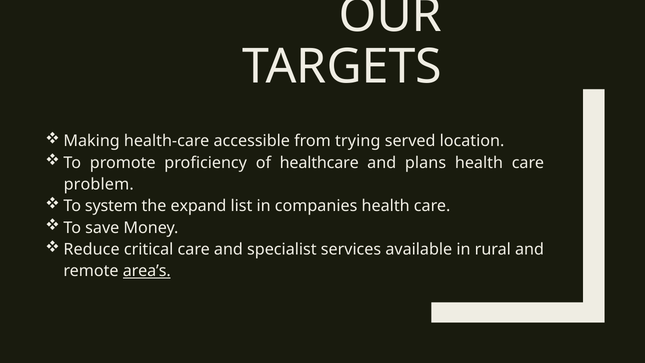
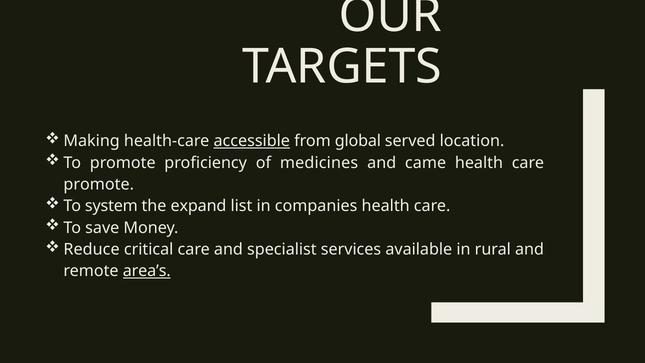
accessible underline: none -> present
trying: trying -> global
healthcare: healthcare -> medicines
plans: plans -> came
problem at (99, 184): problem -> promote
